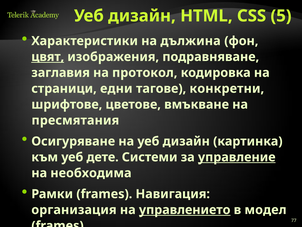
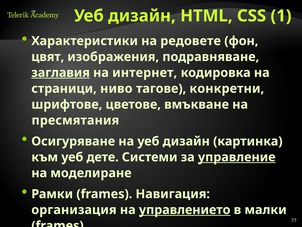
5: 5 -> 1
дължина: дължина -> редовете
цвят underline: present -> none
заглавия underline: none -> present
протокол: протокол -> интернет
едни: едни -> ниво
необходима: необходима -> моделиране
модел: модел -> малки
